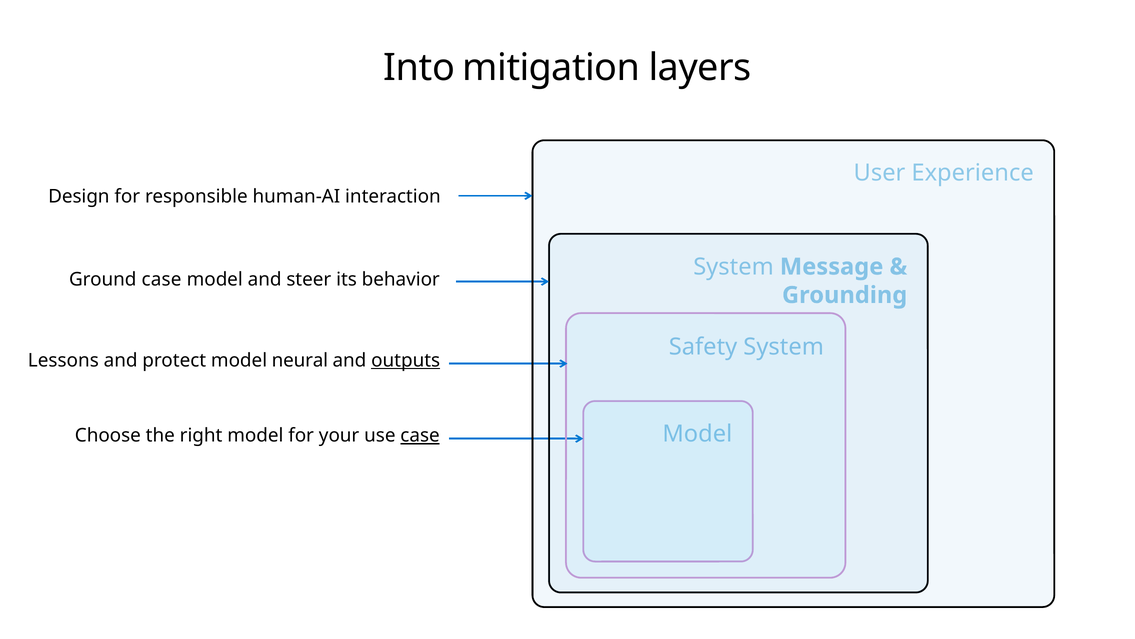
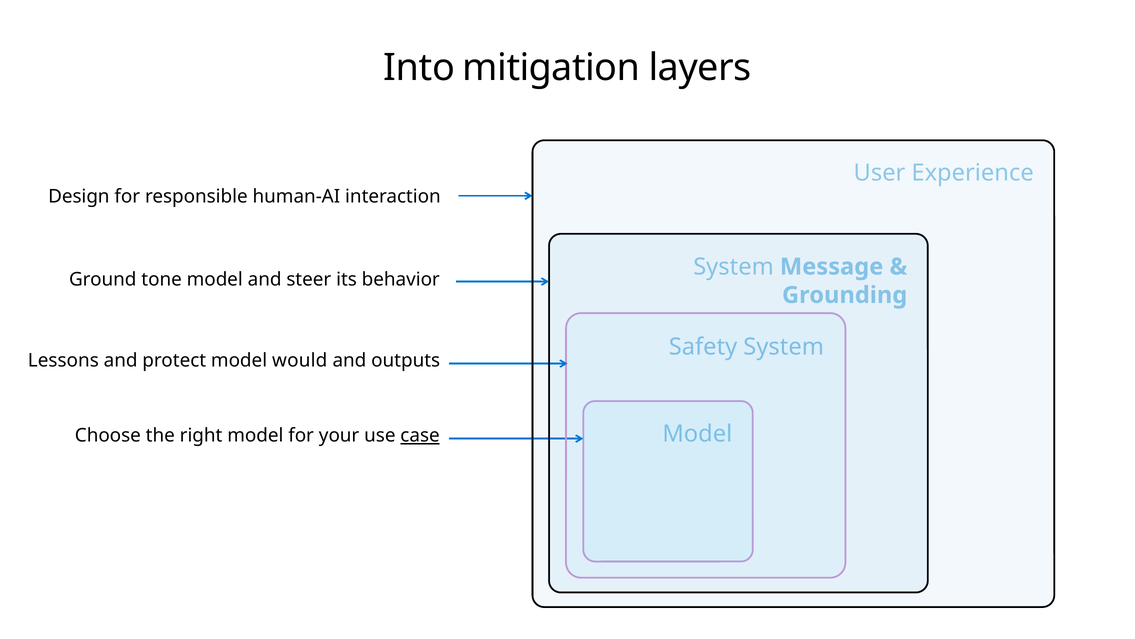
Ground case: case -> tone
neural: neural -> would
outputs underline: present -> none
